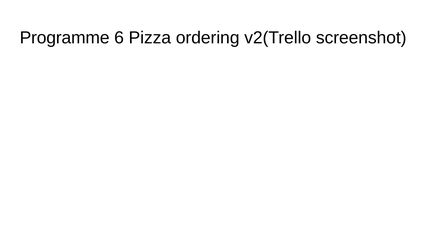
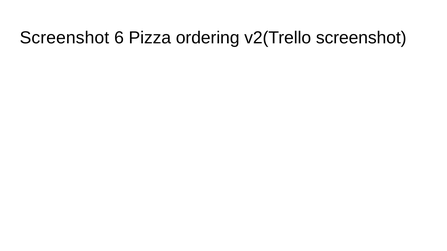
Programme at (65, 38): Programme -> Screenshot
